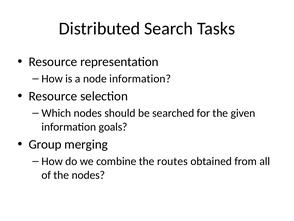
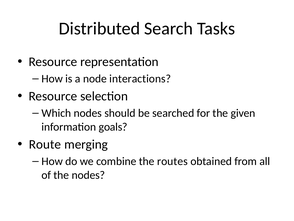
node information: information -> interactions
Group: Group -> Route
